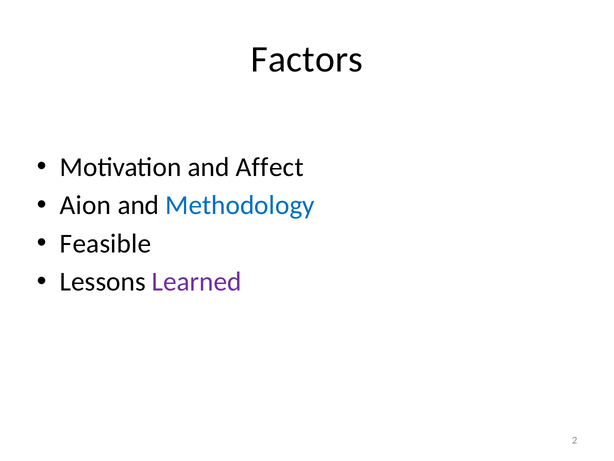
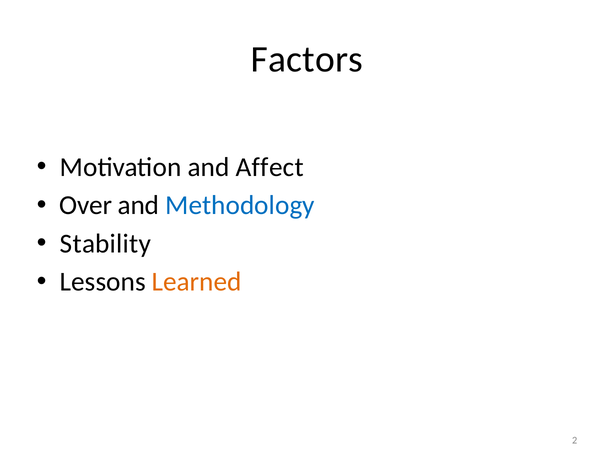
Aion: Aion -> Over
Feasible: Feasible -> Stability
Learned colour: purple -> orange
